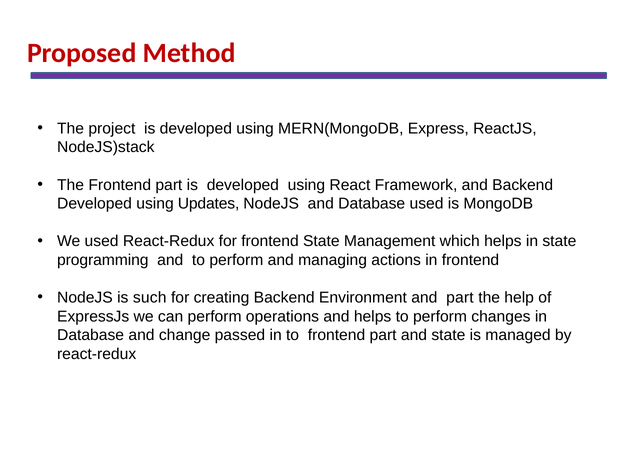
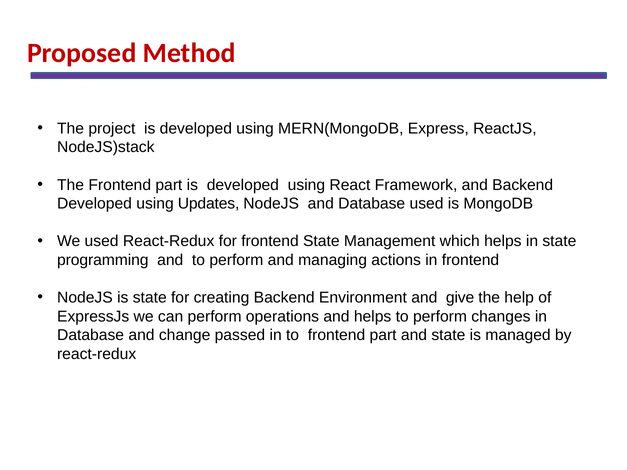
is such: such -> state
and part: part -> give
